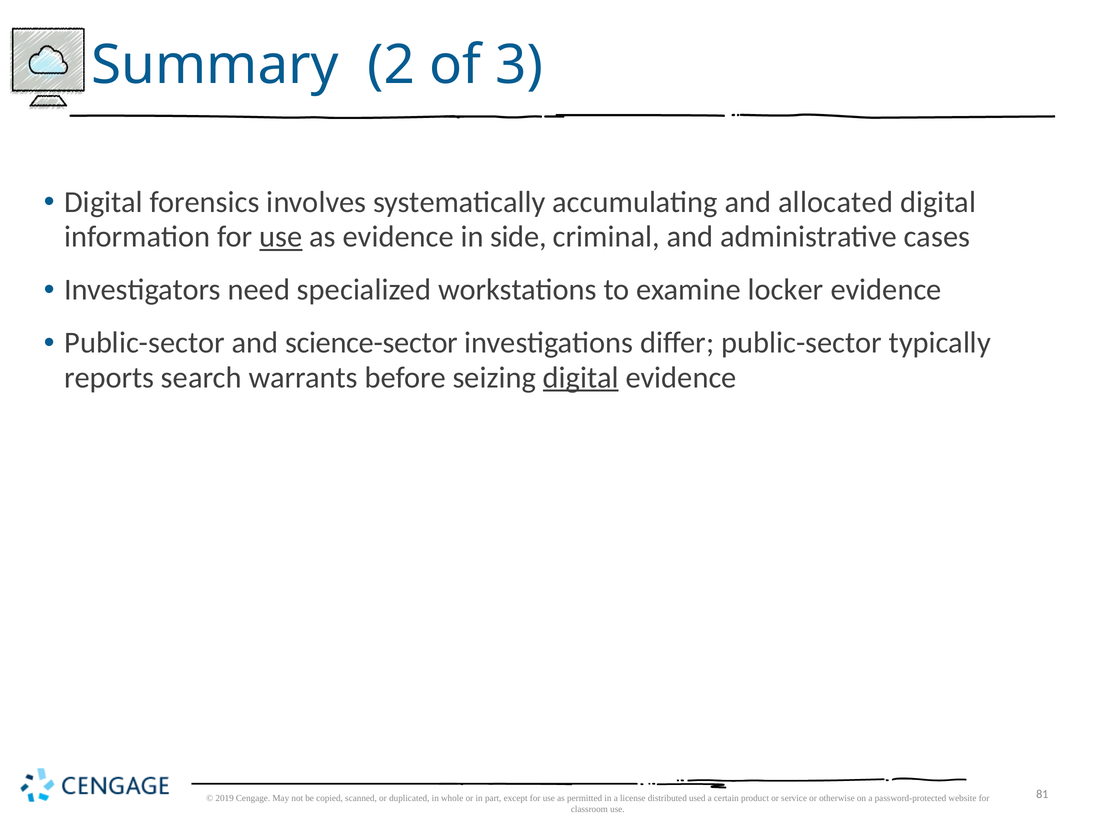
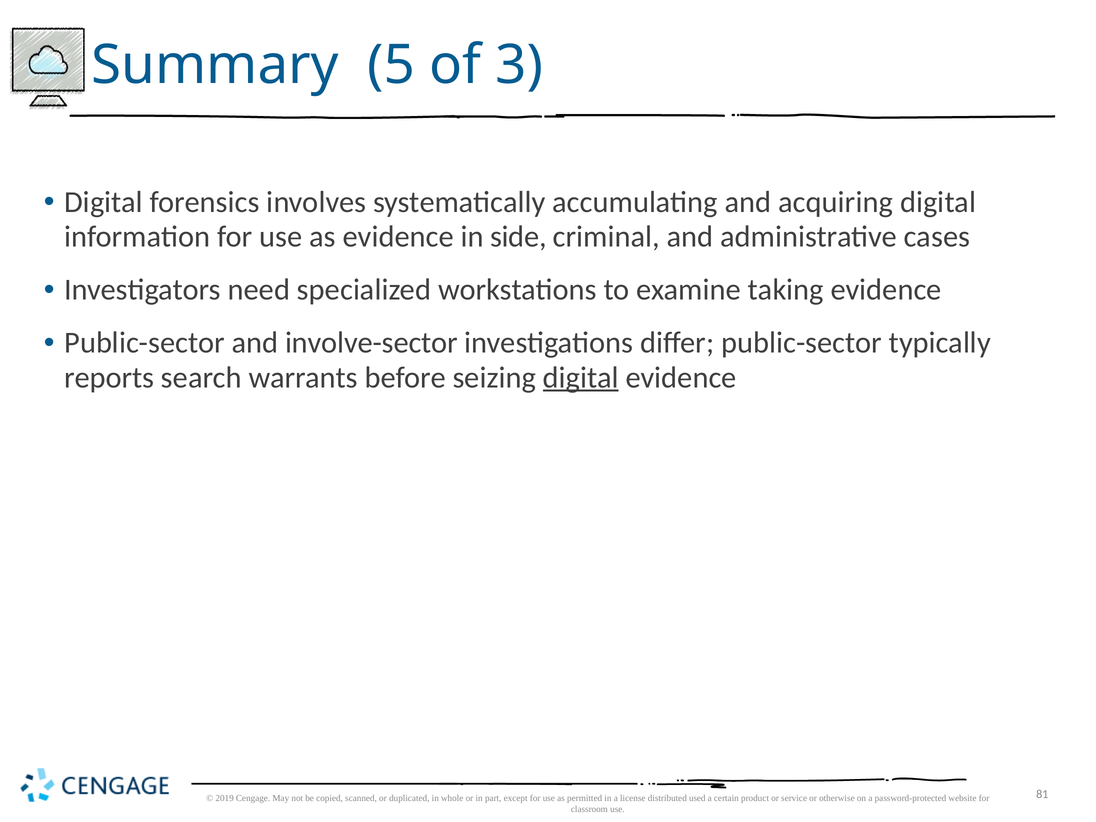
2: 2 -> 5
allocated: allocated -> acquiring
use at (281, 237) underline: present -> none
locker: locker -> taking
science-sector: science-sector -> involve-sector
